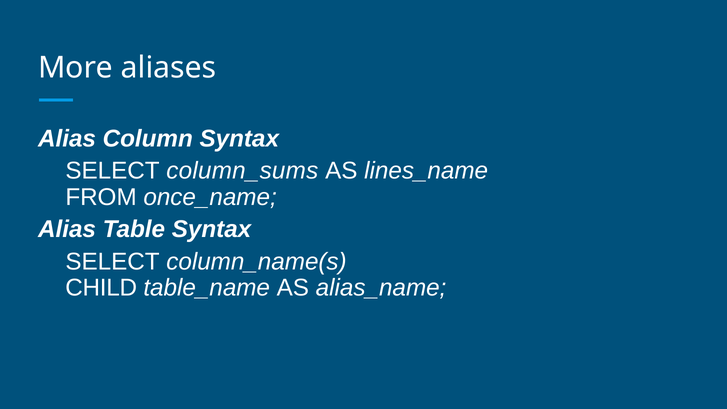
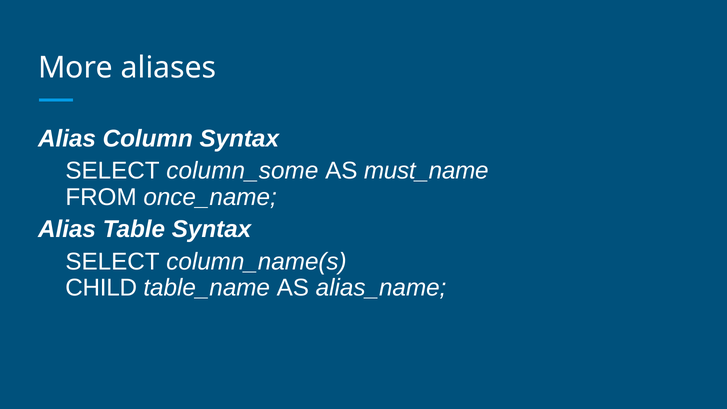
column_sums: column_sums -> column_some
lines_name: lines_name -> must_name
